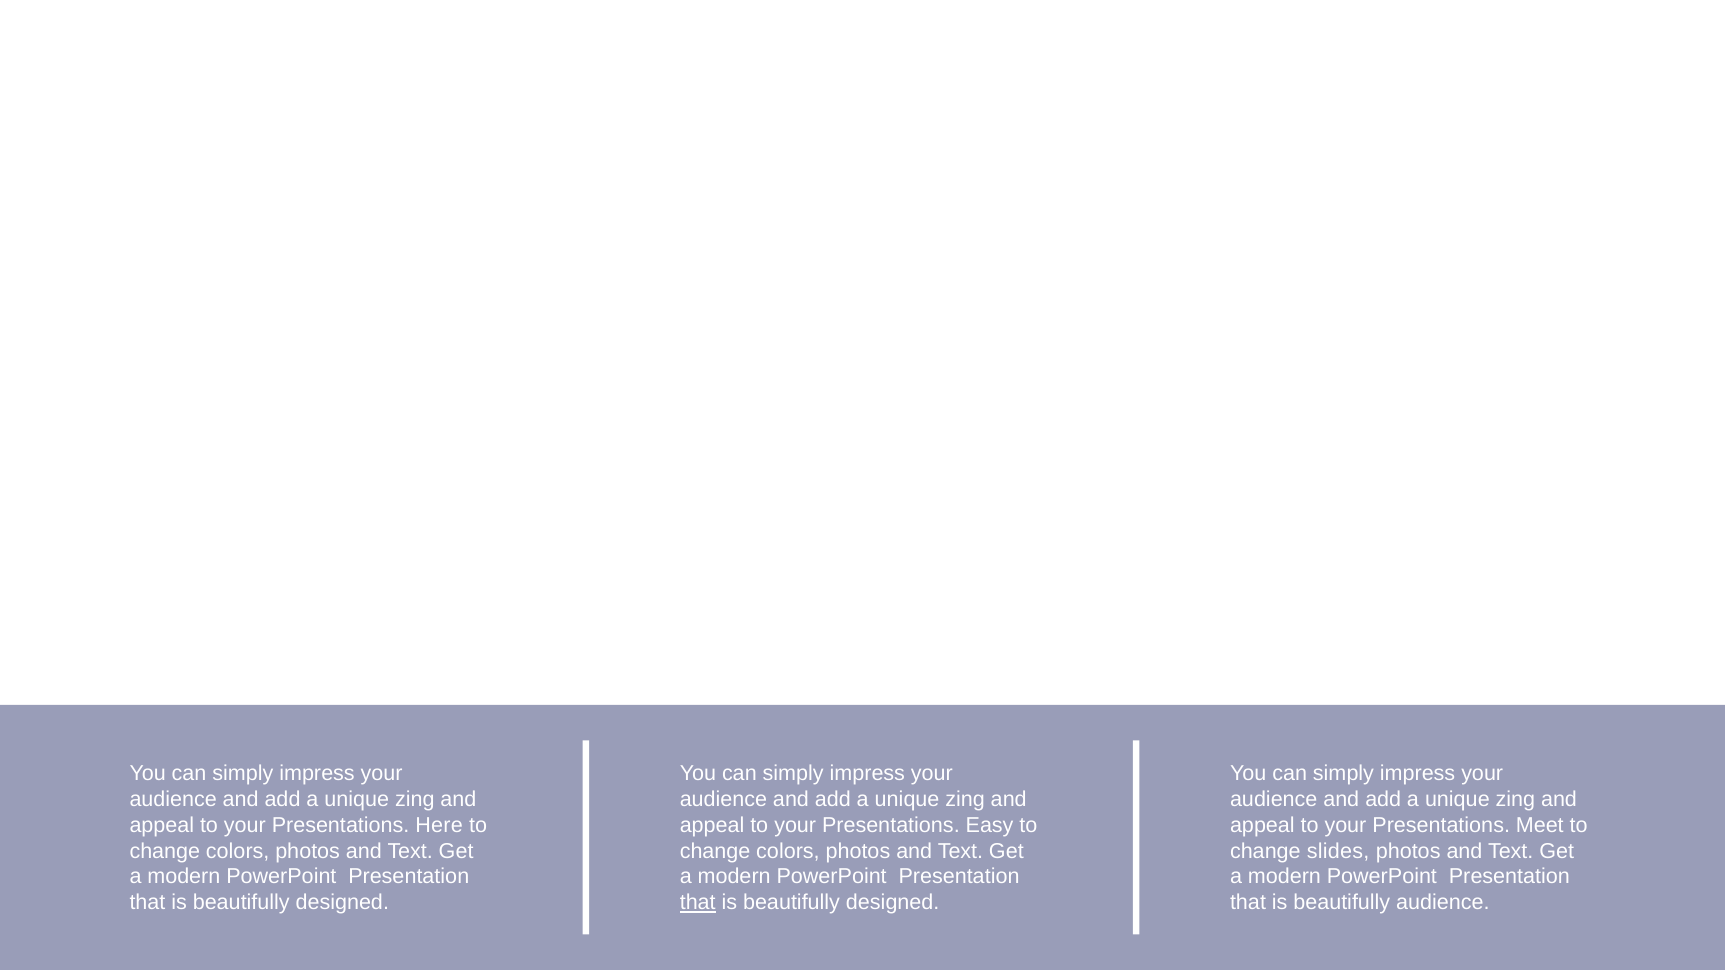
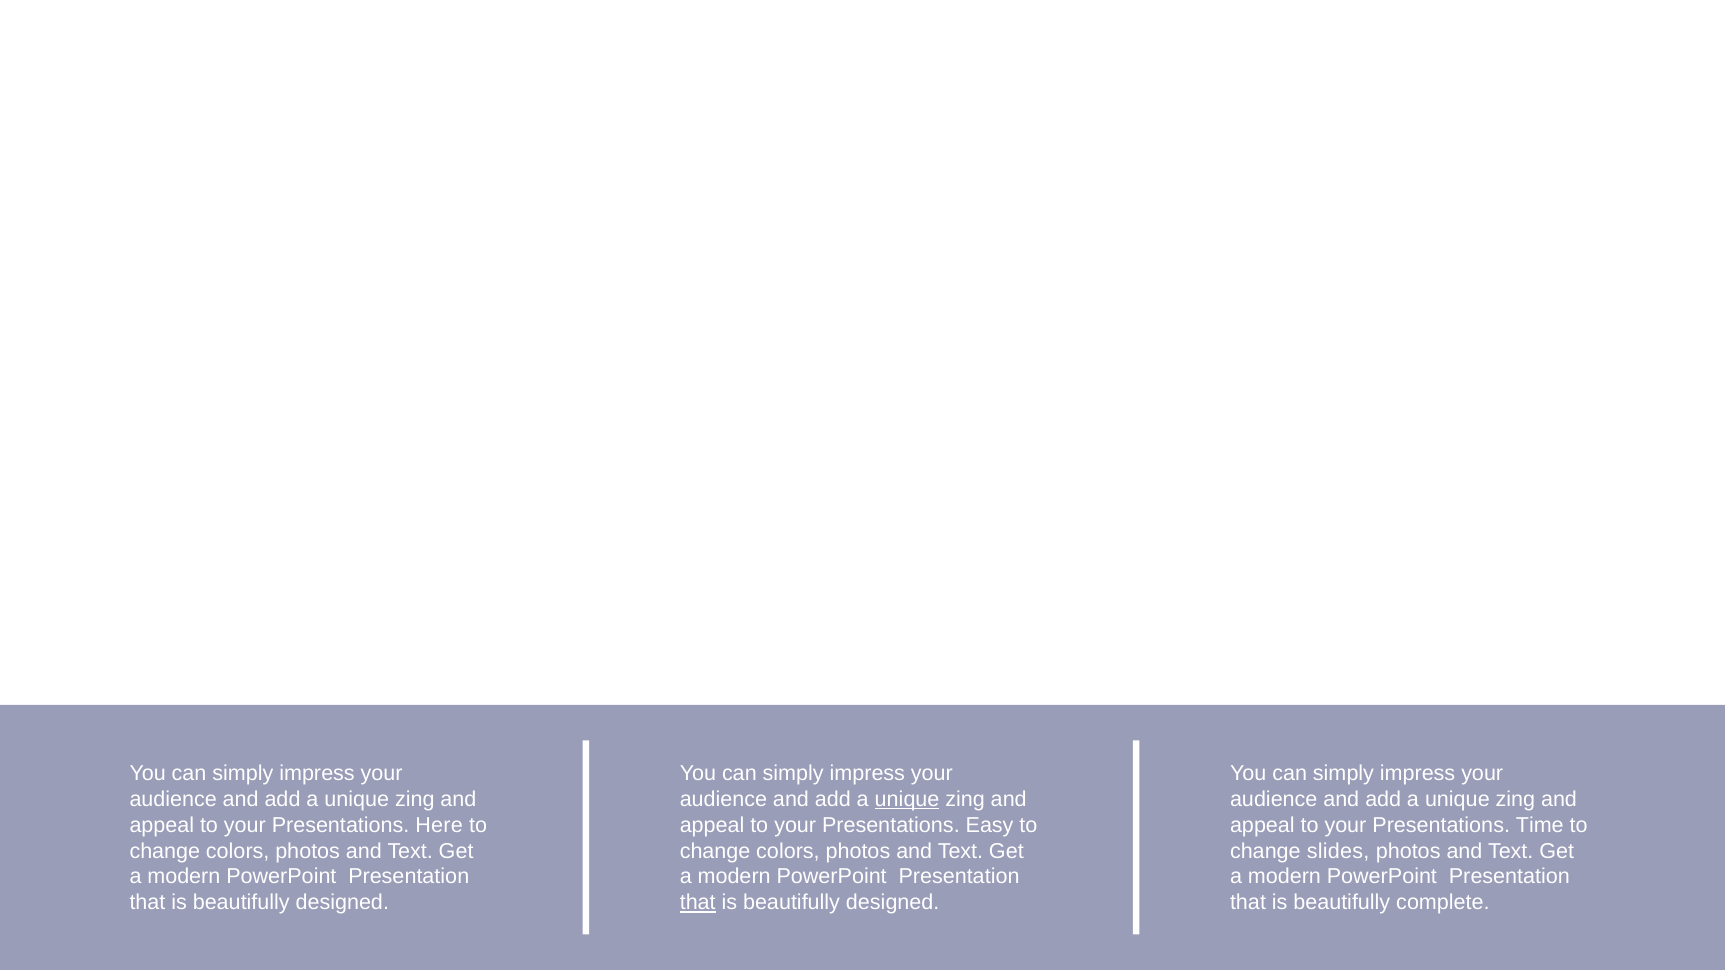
unique at (907, 799) underline: none -> present
Meet: Meet -> Time
beautifully audience: audience -> complete
